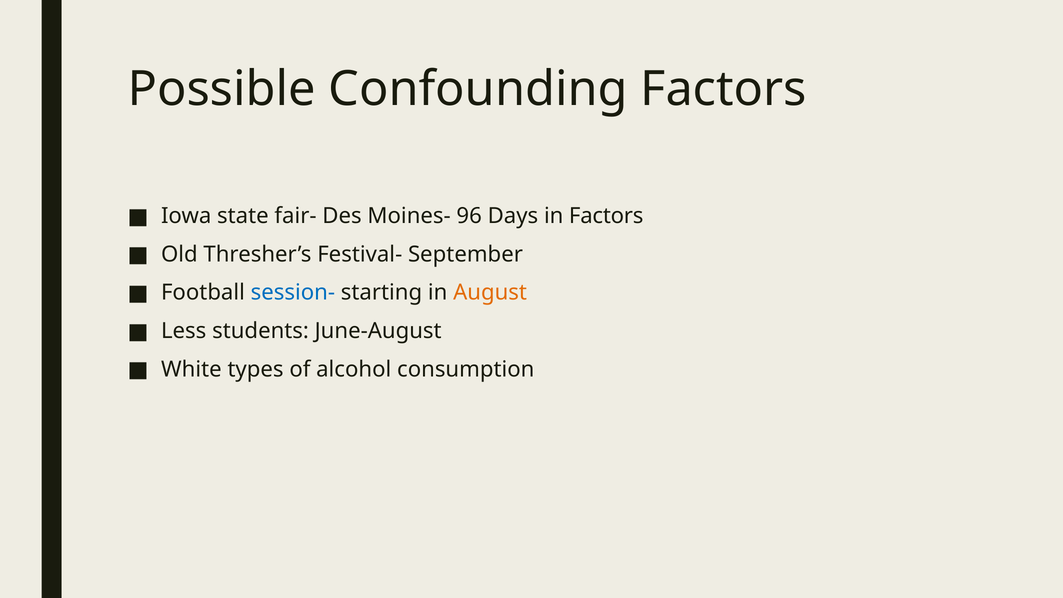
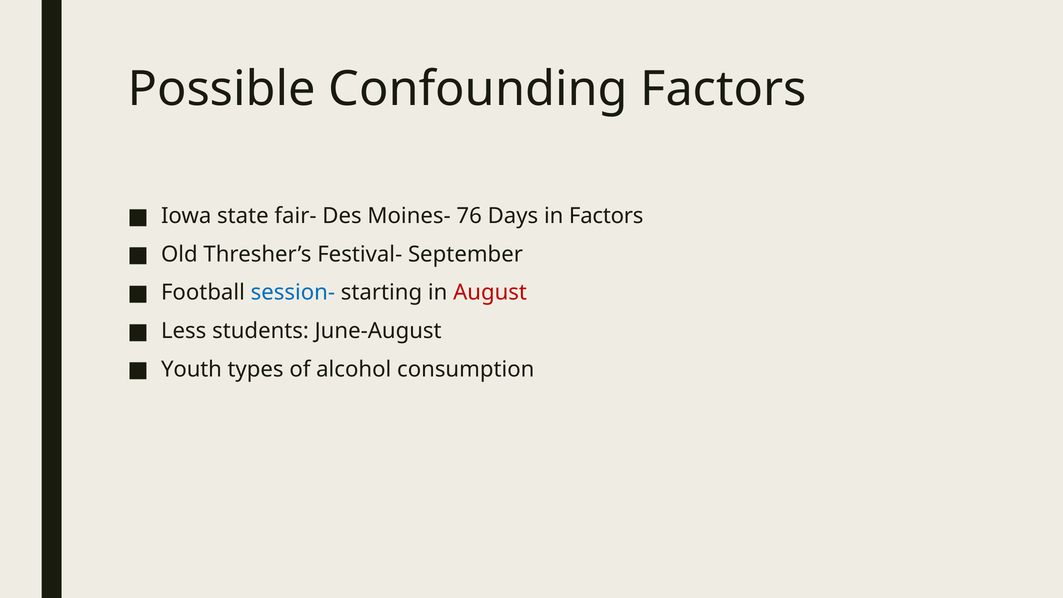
96: 96 -> 76
August colour: orange -> red
White: White -> Youth
